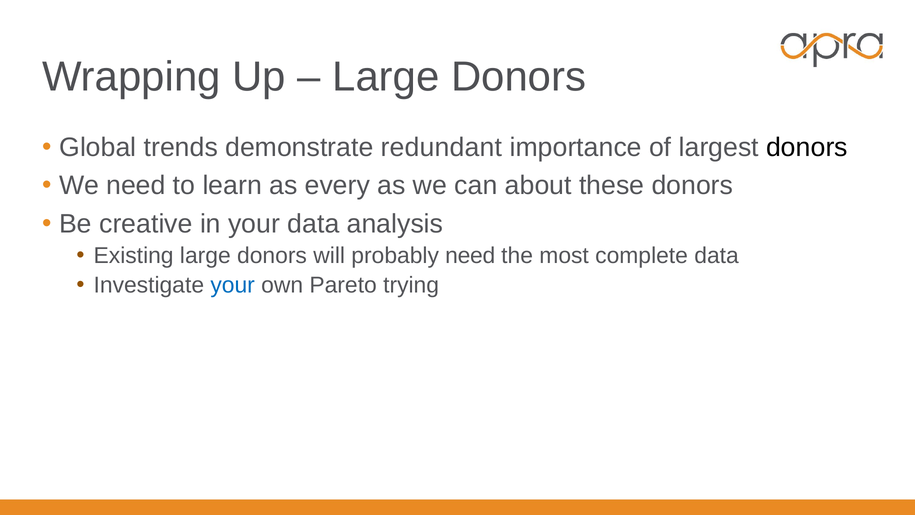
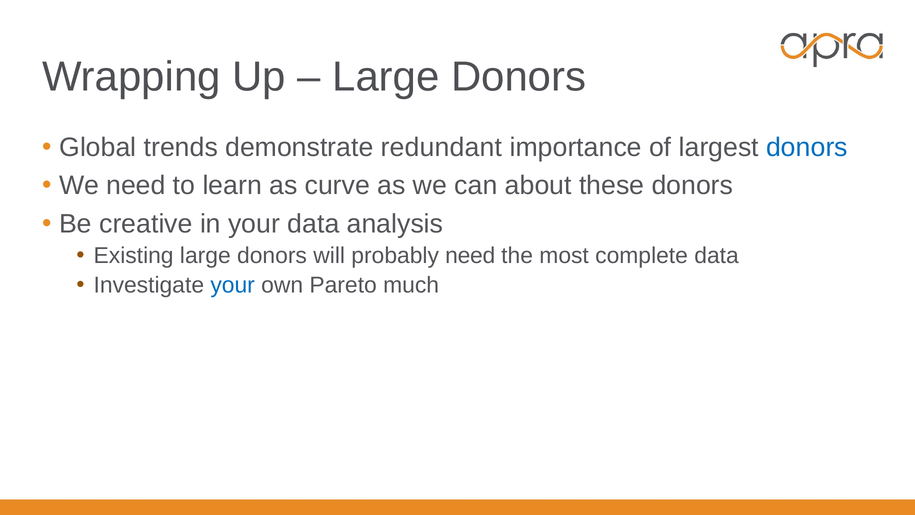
donors at (807, 147) colour: black -> blue
every: every -> curve
trying: trying -> much
